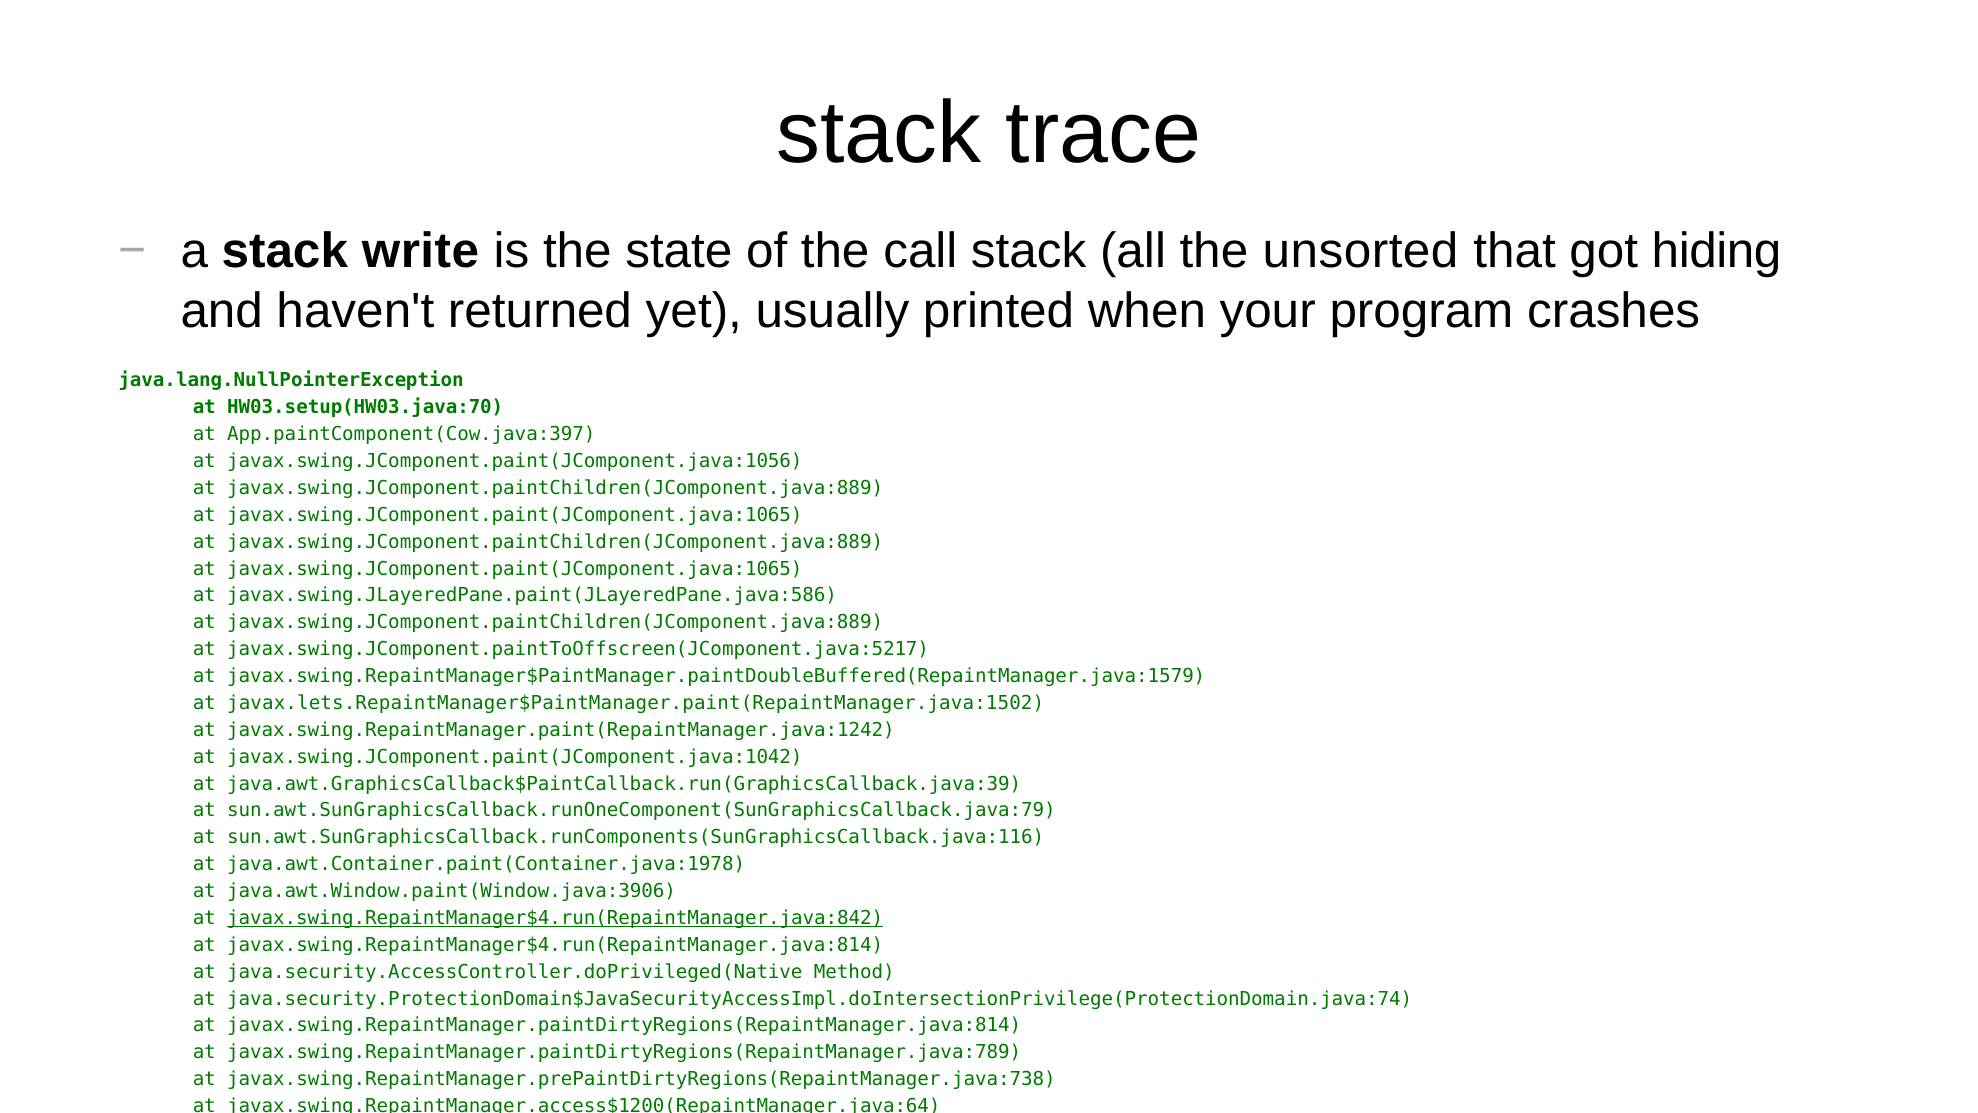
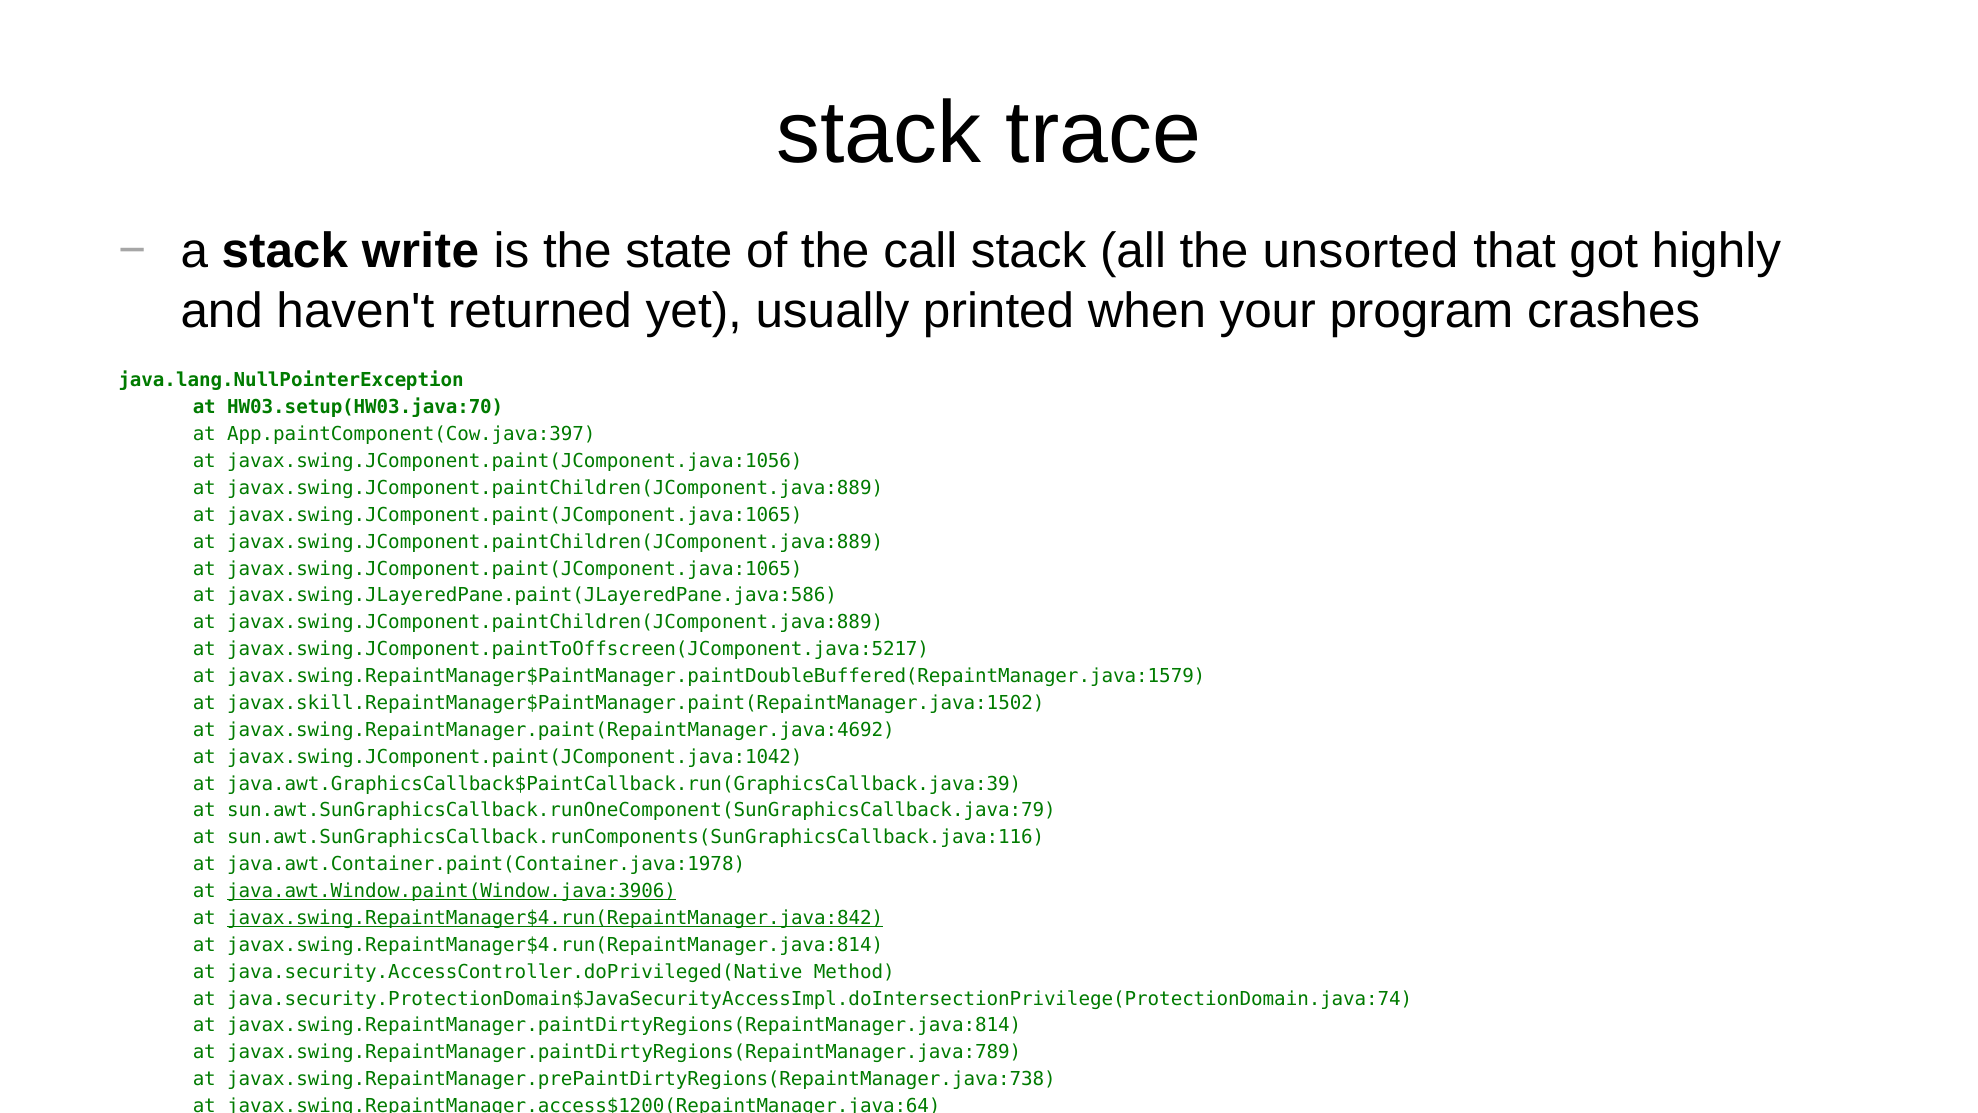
hiding: hiding -> highly
javax.lets.RepaintManager$PaintManager.paint(RepaintManager.java:1502: javax.lets.RepaintManager$PaintManager.paint(RepaintManager.java:1502 -> javax.skill.RepaintManager$PaintManager.paint(RepaintManager.java:1502
javax.swing.RepaintManager.paint(RepaintManager.java:1242: javax.swing.RepaintManager.paint(RepaintManager.java:1242 -> javax.swing.RepaintManager.paint(RepaintManager.java:4692
java.awt.Window.paint(Window.java:3906 underline: none -> present
